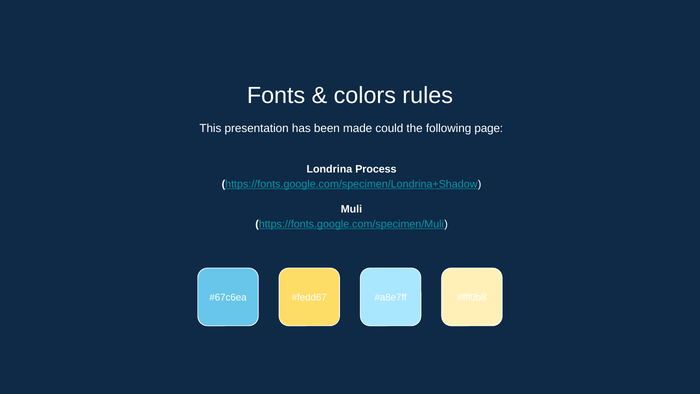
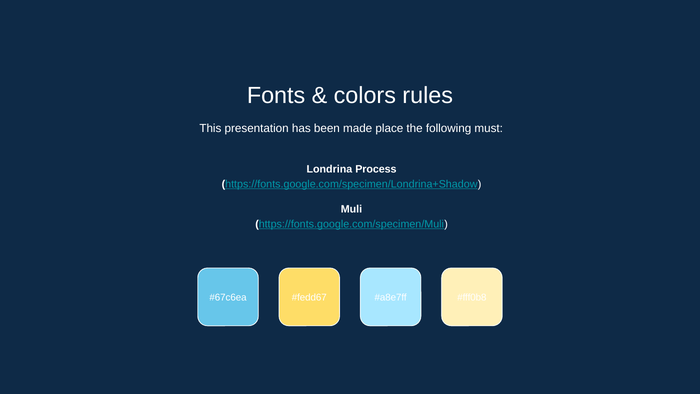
could: could -> place
page: page -> must
